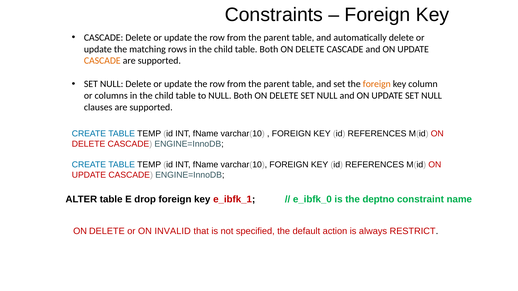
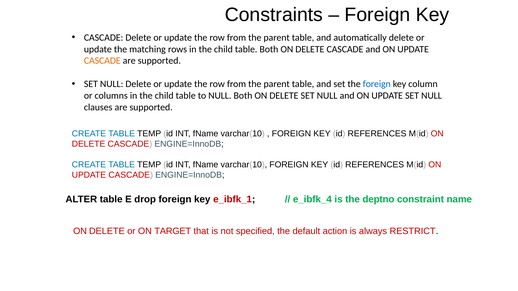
foreign at (377, 84) colour: orange -> blue
e_ibfk_0: e_ibfk_0 -> e_ibfk_4
INVALID: INVALID -> TARGET
